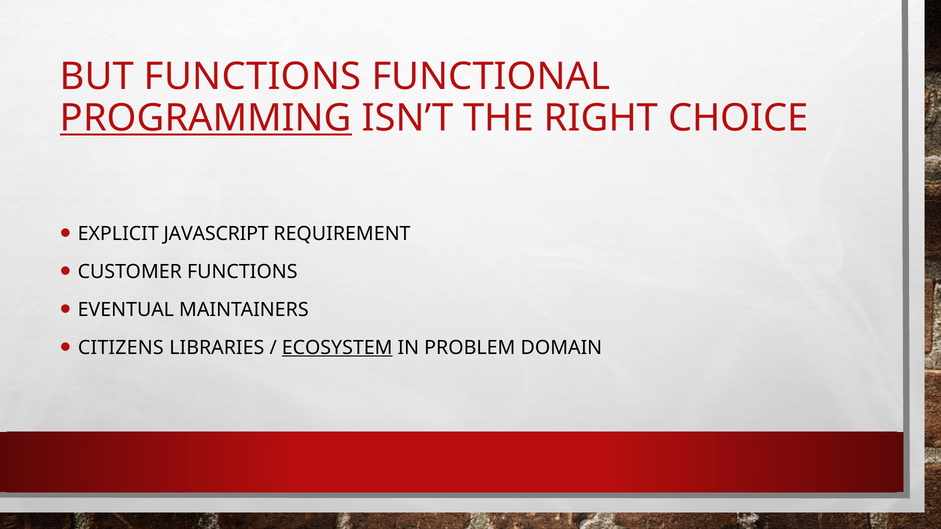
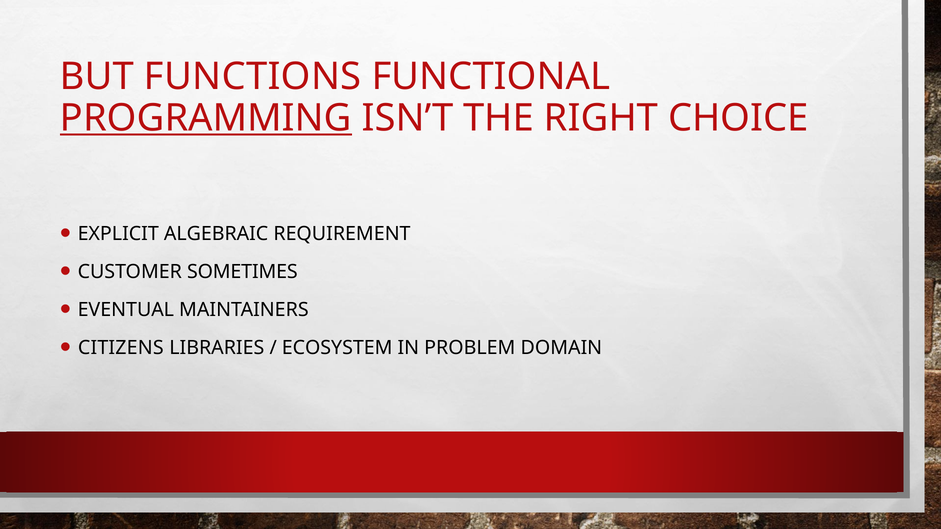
JAVASCRIPT: JAVASCRIPT -> ALGEBRAIC
CUSTOMER FUNCTIONS: FUNCTIONS -> SOMETIMES
ECOSYSTEM underline: present -> none
